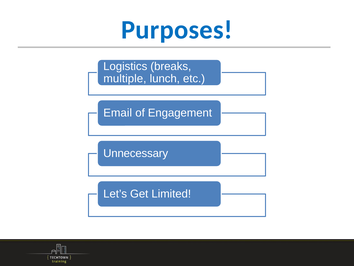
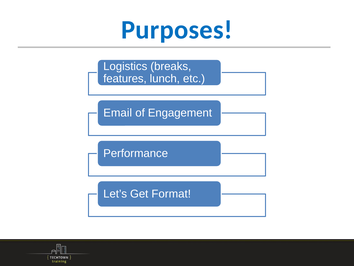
multiple: multiple -> features
Unnecessary: Unnecessary -> Performance
Limited: Limited -> Format
